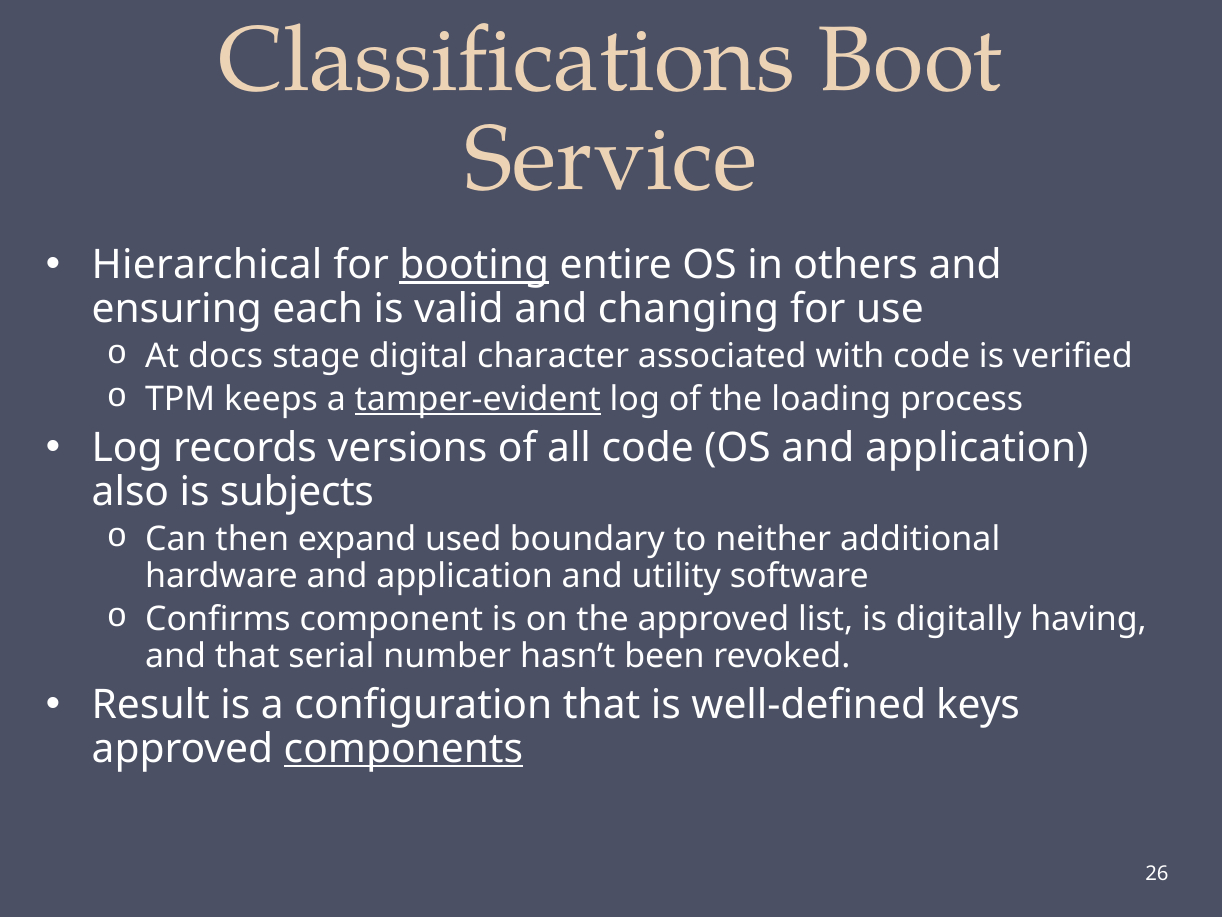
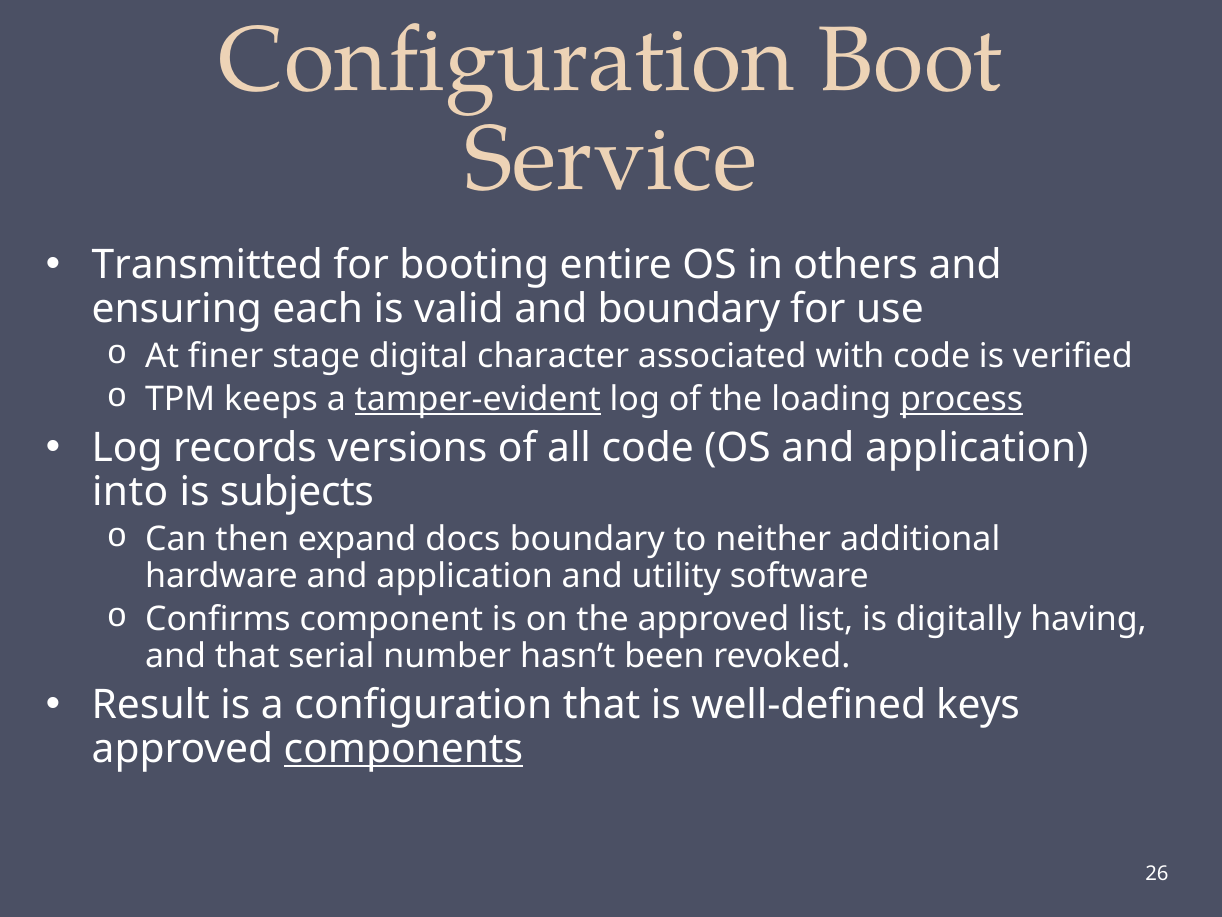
Classifications at (507, 61): Classifications -> Configuration
Hierarchical: Hierarchical -> Transmitted
booting underline: present -> none
and changing: changing -> boundary
docs: docs -> finer
process underline: none -> present
also: also -> into
used: used -> docs
